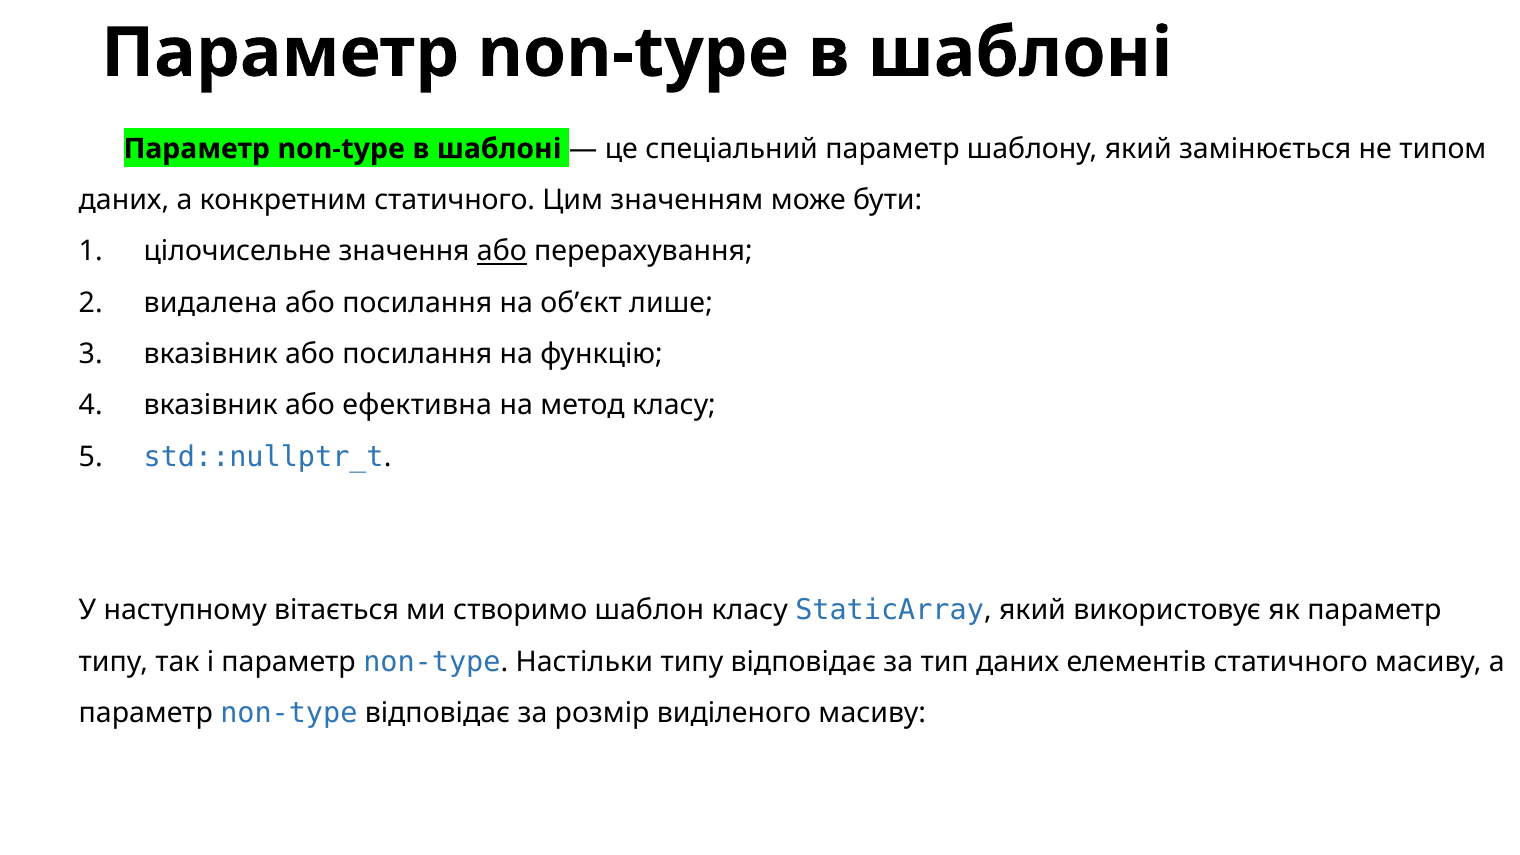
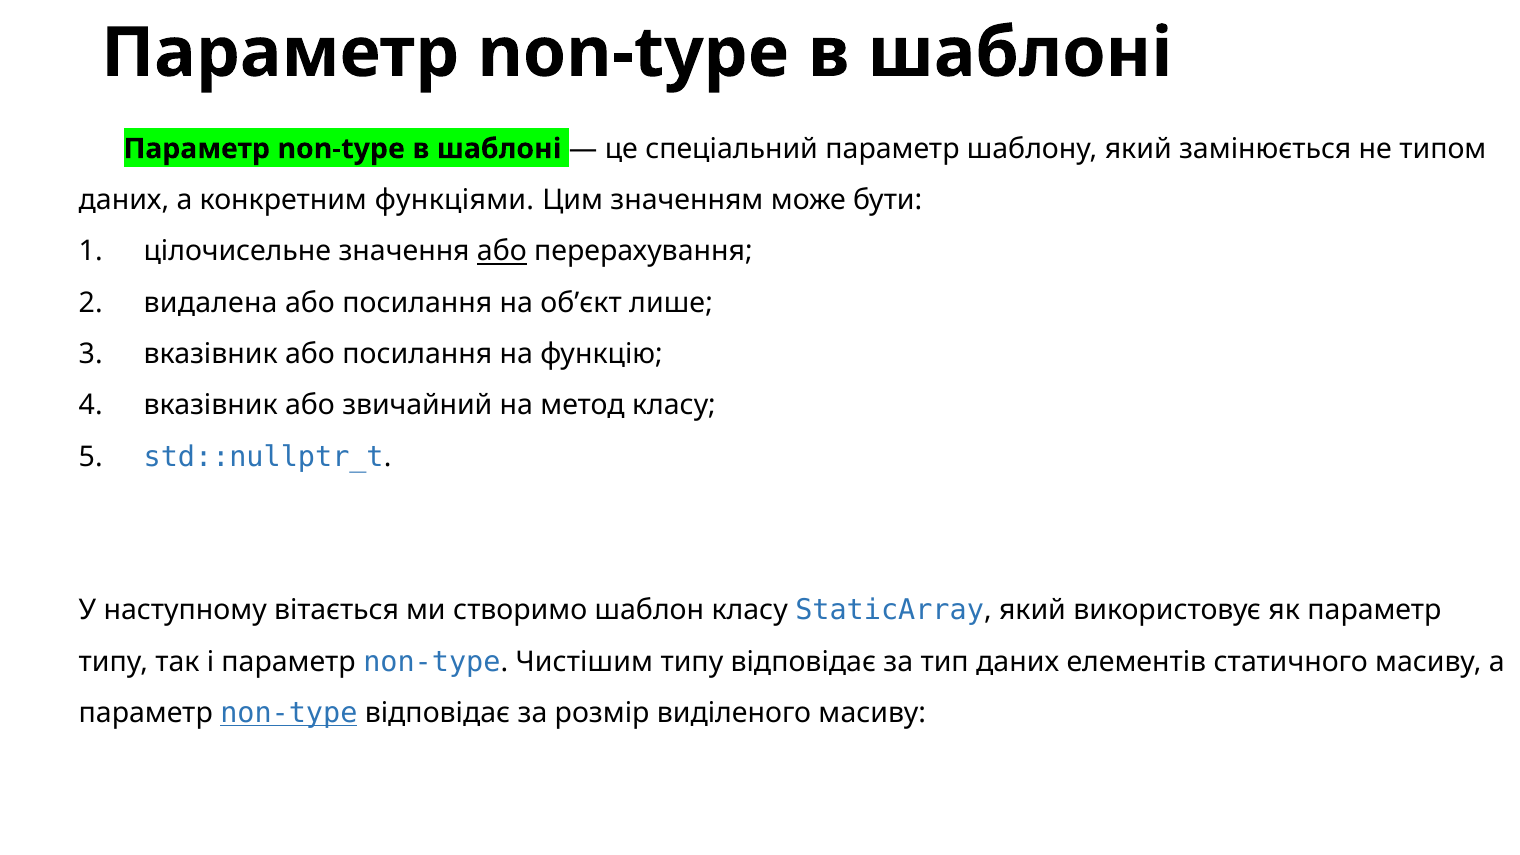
конкретним статичного: статичного -> функціями
ефективна: ефективна -> звичайний
Настільки: Настільки -> Чистішим
non-type at (289, 713) underline: none -> present
